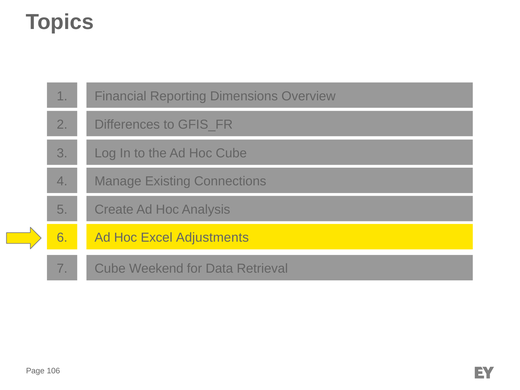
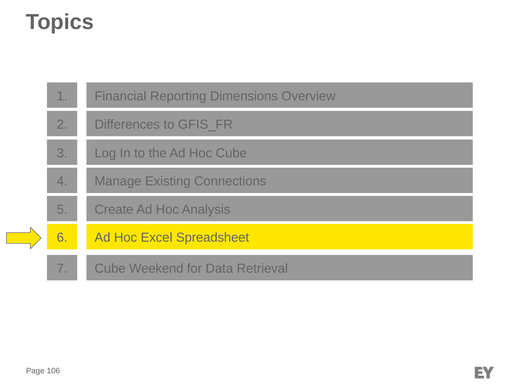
Adjustments: Adjustments -> Spreadsheet
